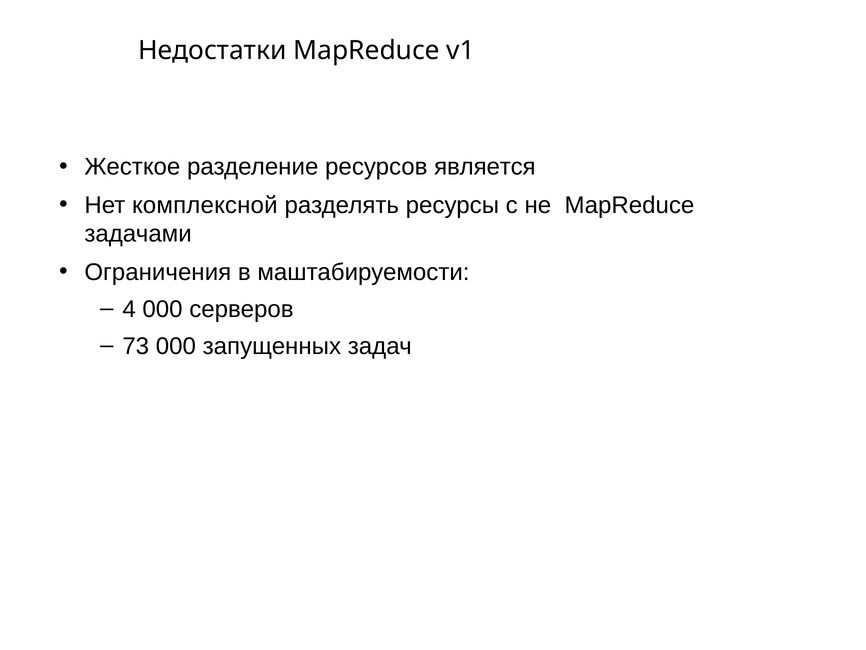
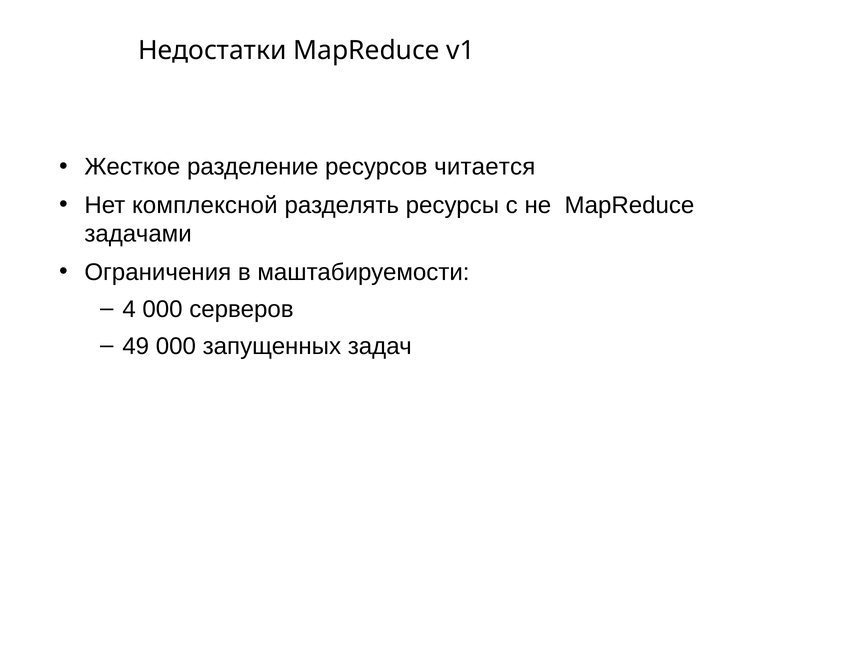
является: является -> читается
73: 73 -> 49
